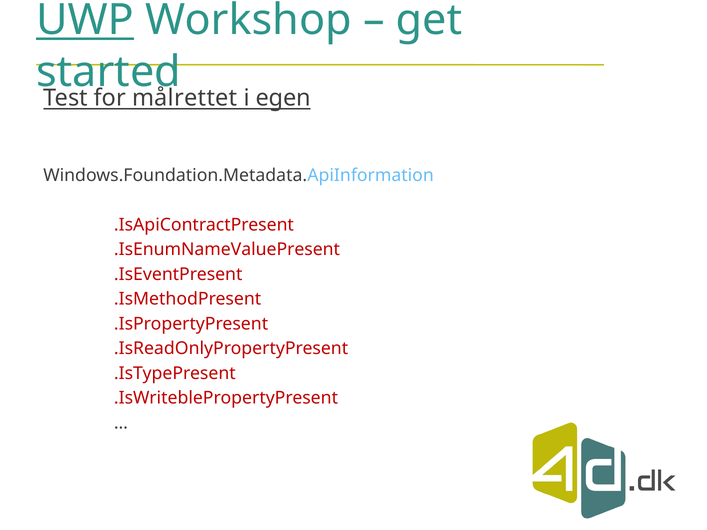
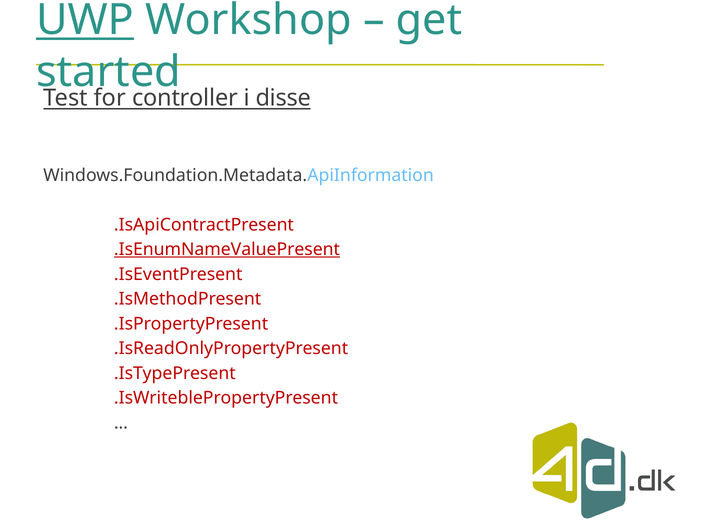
målrettet: målrettet -> controller
egen: egen -> disse
.IsEnumNameValuePresent underline: none -> present
